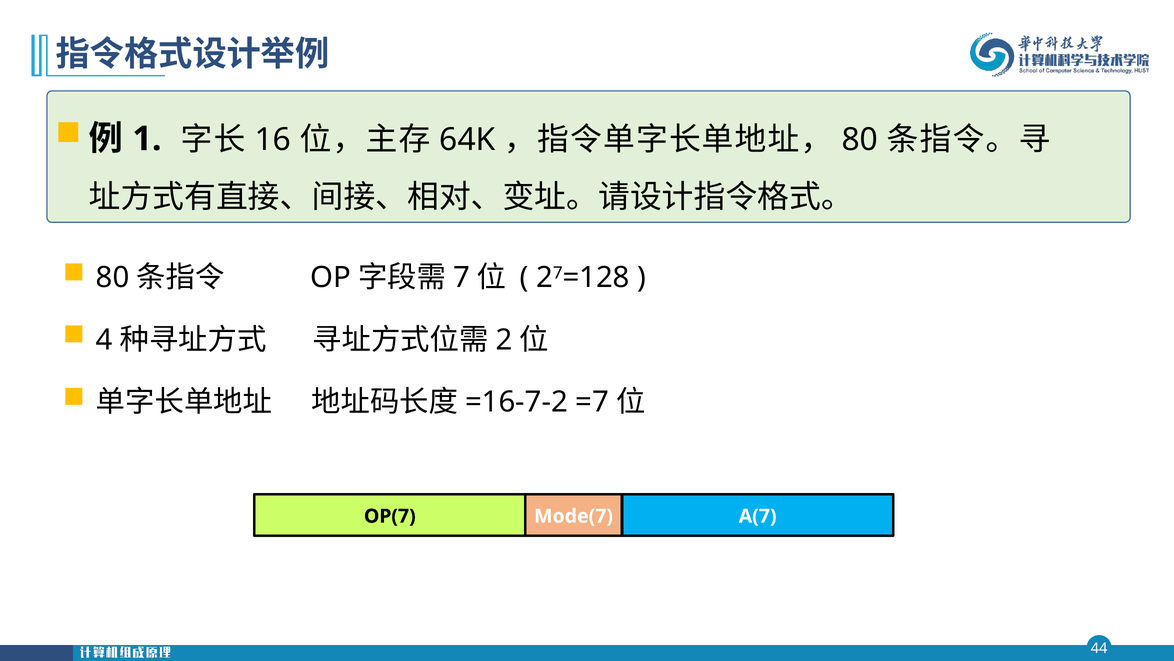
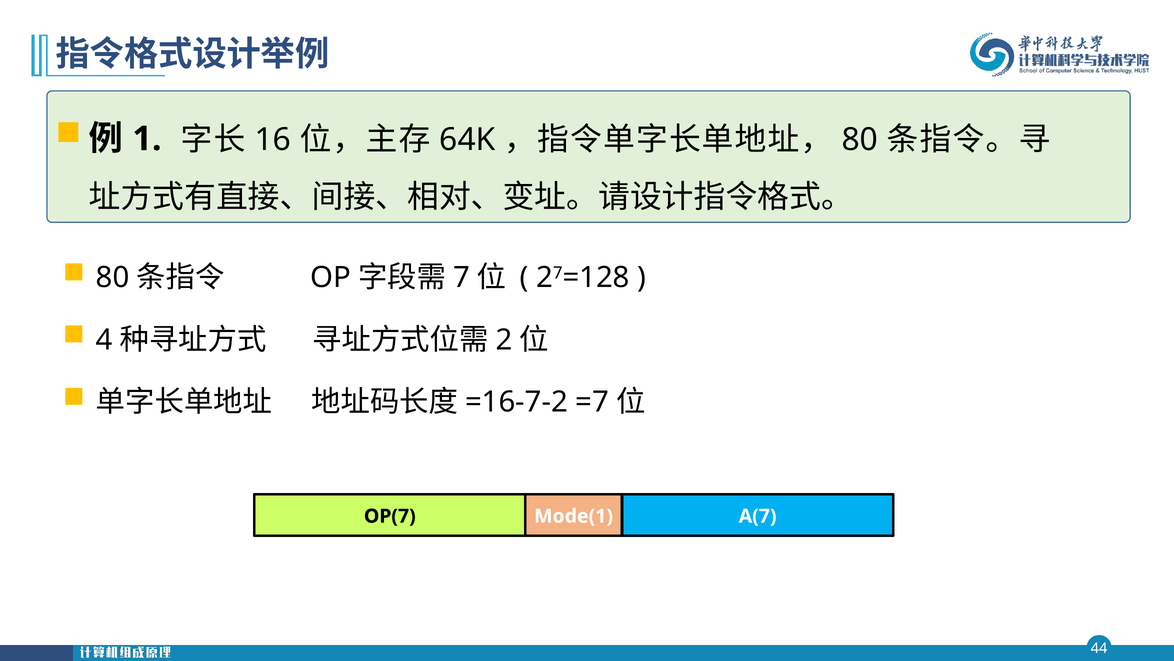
Mode(7: Mode(7 -> Mode(1
